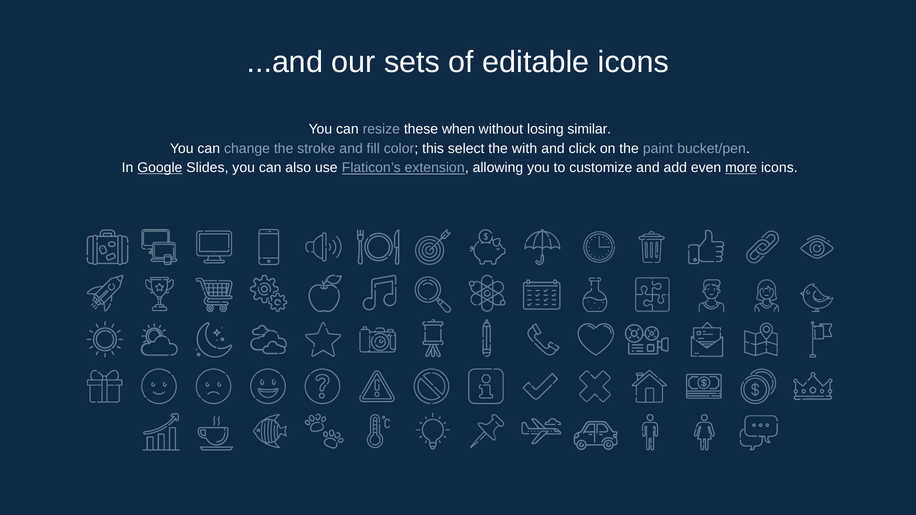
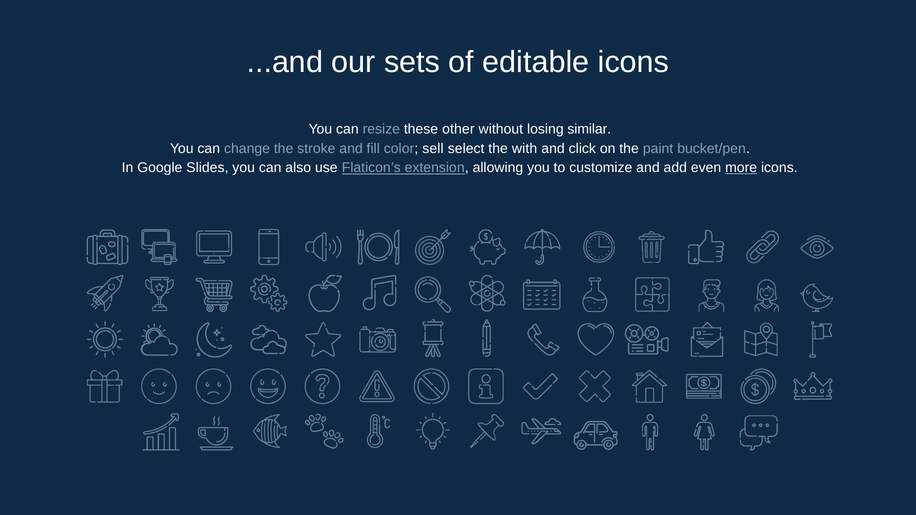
when: when -> other
this: this -> sell
Google underline: present -> none
